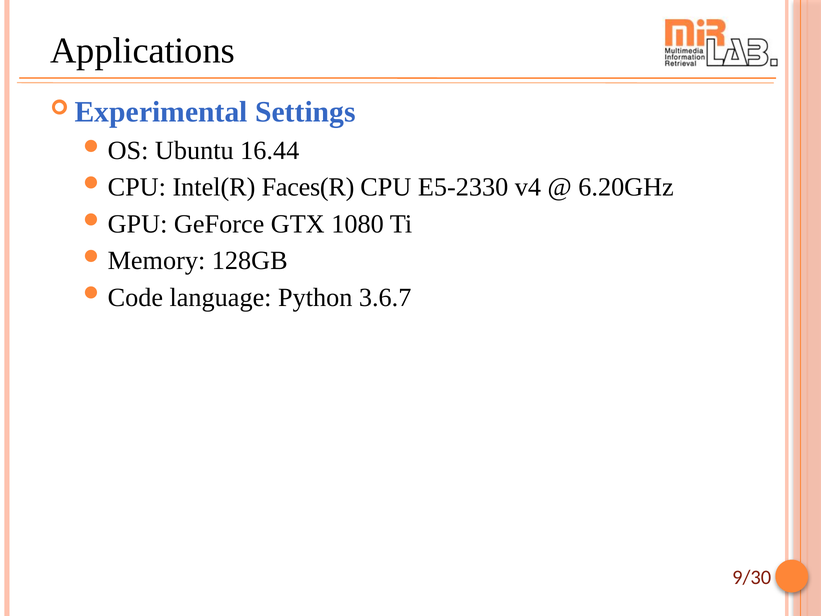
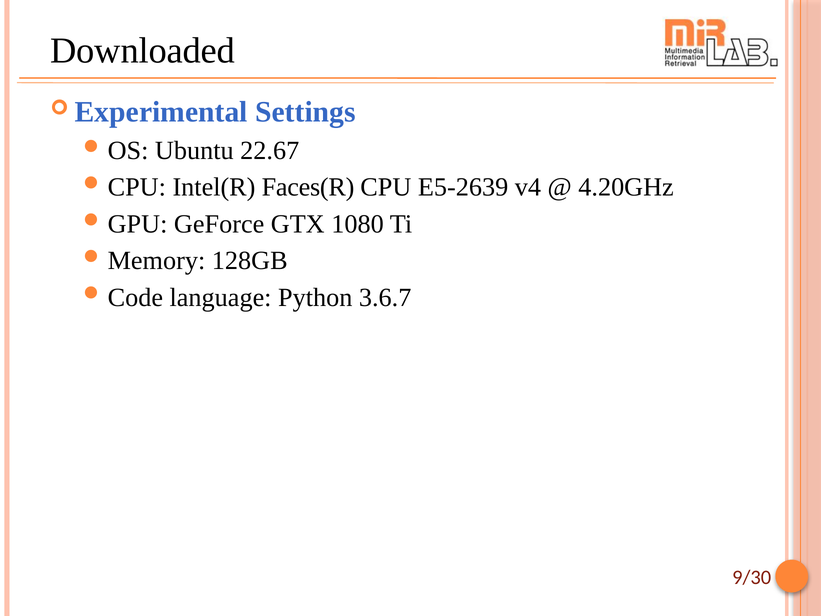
Applications: Applications -> Downloaded
16.44: 16.44 -> 22.67
E5-2330: E5-2330 -> E5-2639
6.20GHz: 6.20GHz -> 4.20GHz
